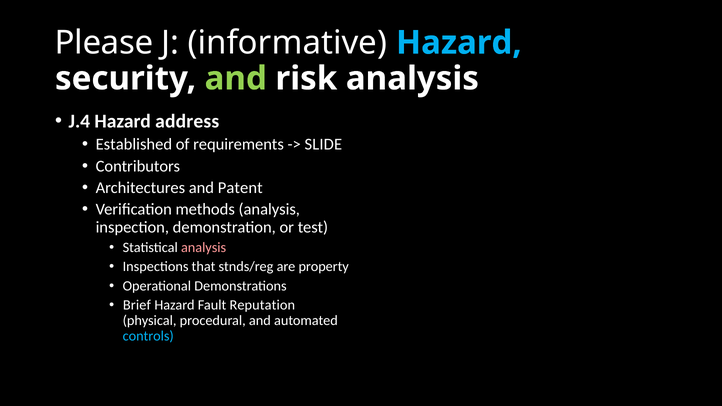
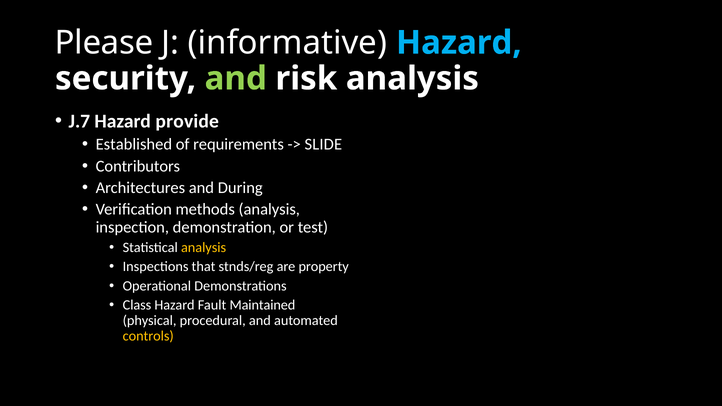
J.4: J.4 -> J.7
address: address -> provide
Patent: Patent -> During
analysis at (204, 248) colour: pink -> yellow
Brief: Brief -> Class
Reputation: Reputation -> Maintained
controls colour: light blue -> yellow
